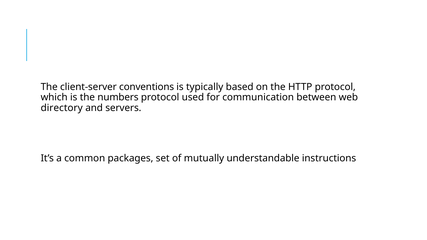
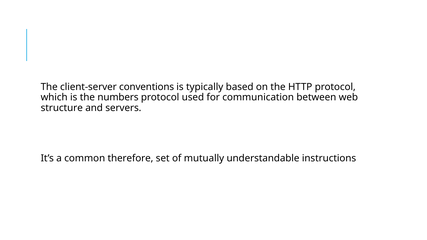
directory: directory -> structure
packages: packages -> therefore
